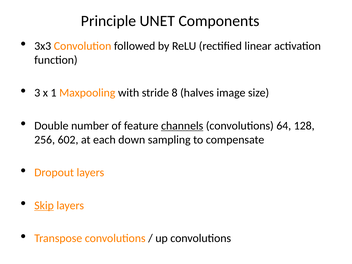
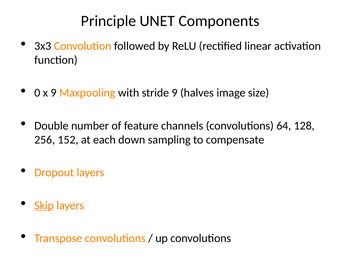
3: 3 -> 0
x 1: 1 -> 9
stride 8: 8 -> 9
channels underline: present -> none
602: 602 -> 152
